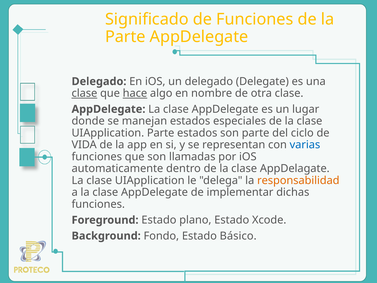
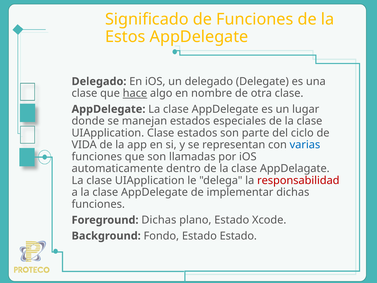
Parte at (125, 37): Parte -> Estos
clase at (84, 93) underline: present -> none
UIApplication Parte: Parte -> Clase
responsabilidad colour: orange -> red
Foreground Estado: Estado -> Dichas
Estado Básico: Básico -> Estado
